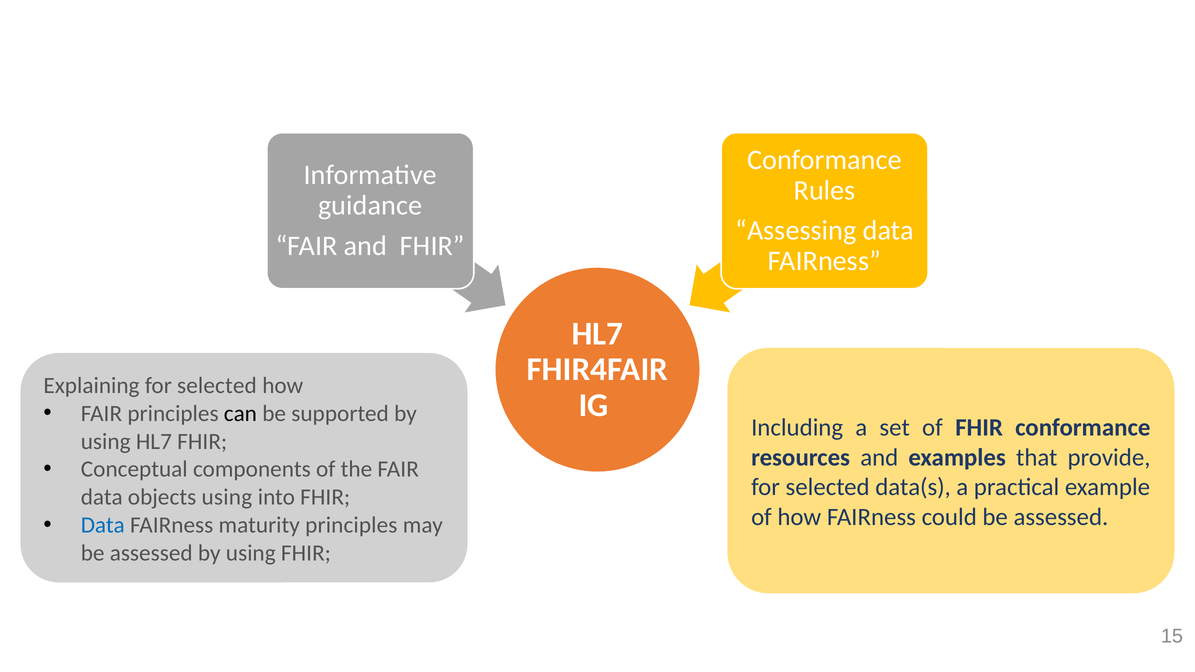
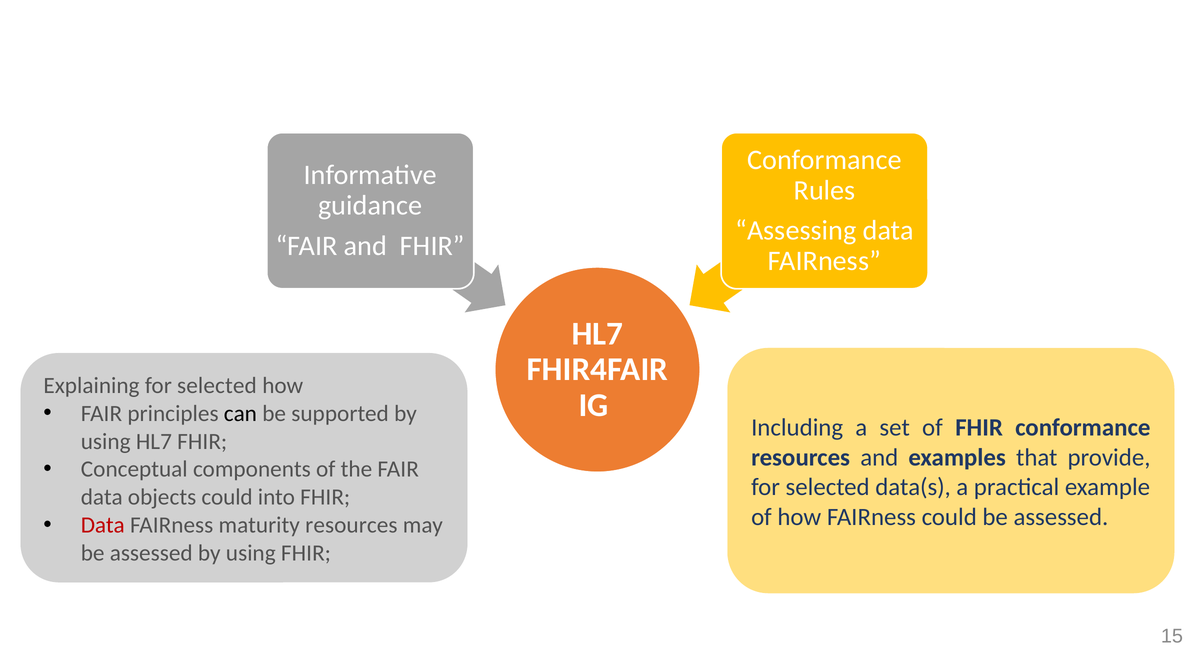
objects using: using -> could
Data at (103, 525) colour: blue -> red
maturity principles: principles -> resources
